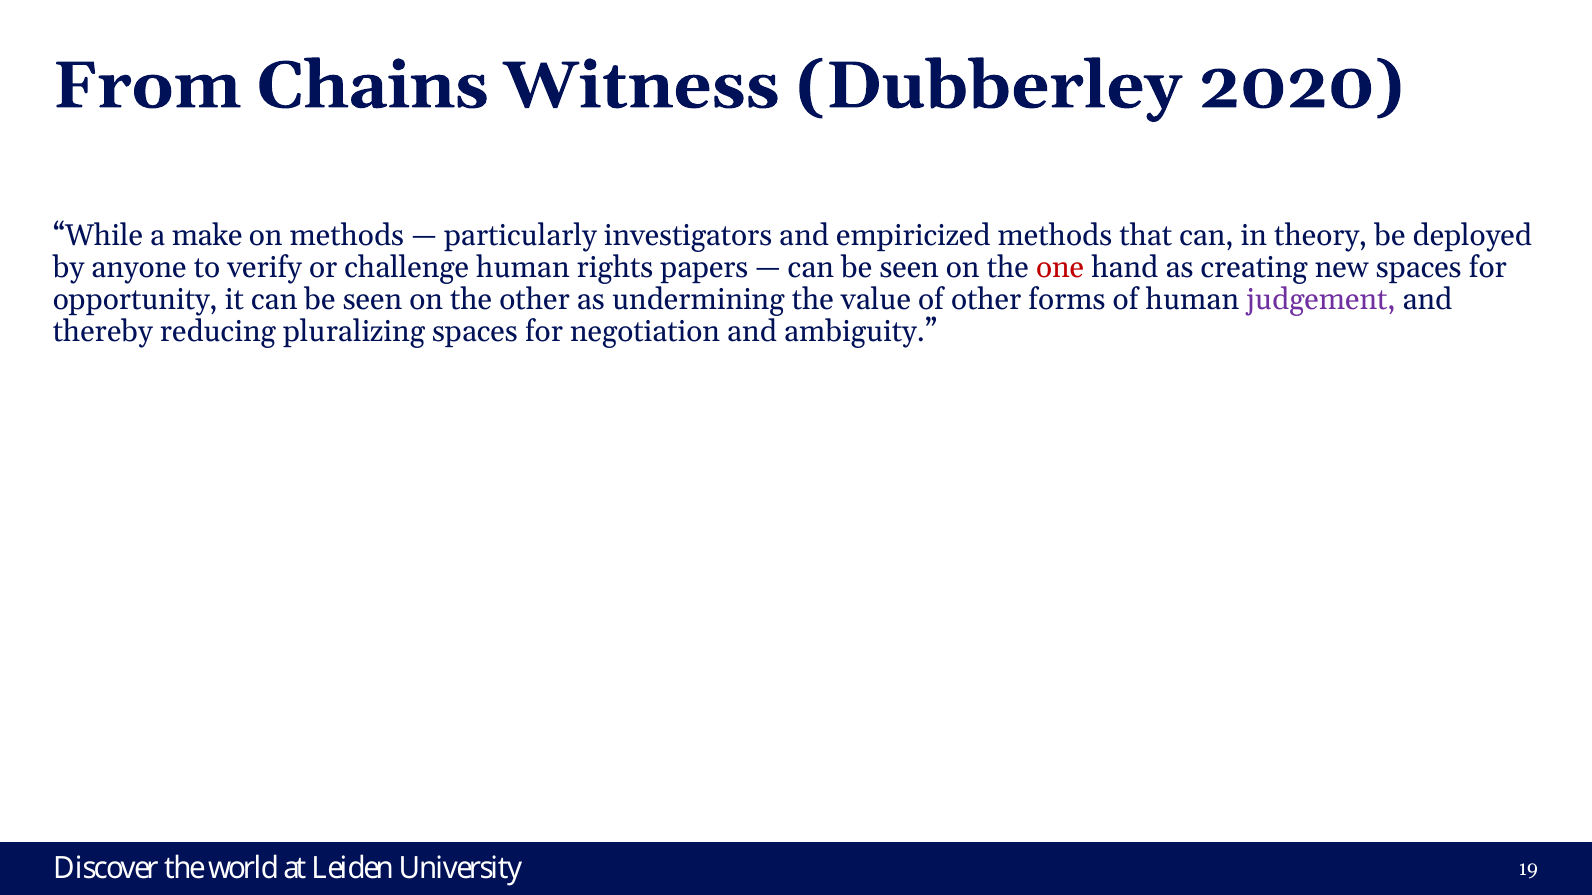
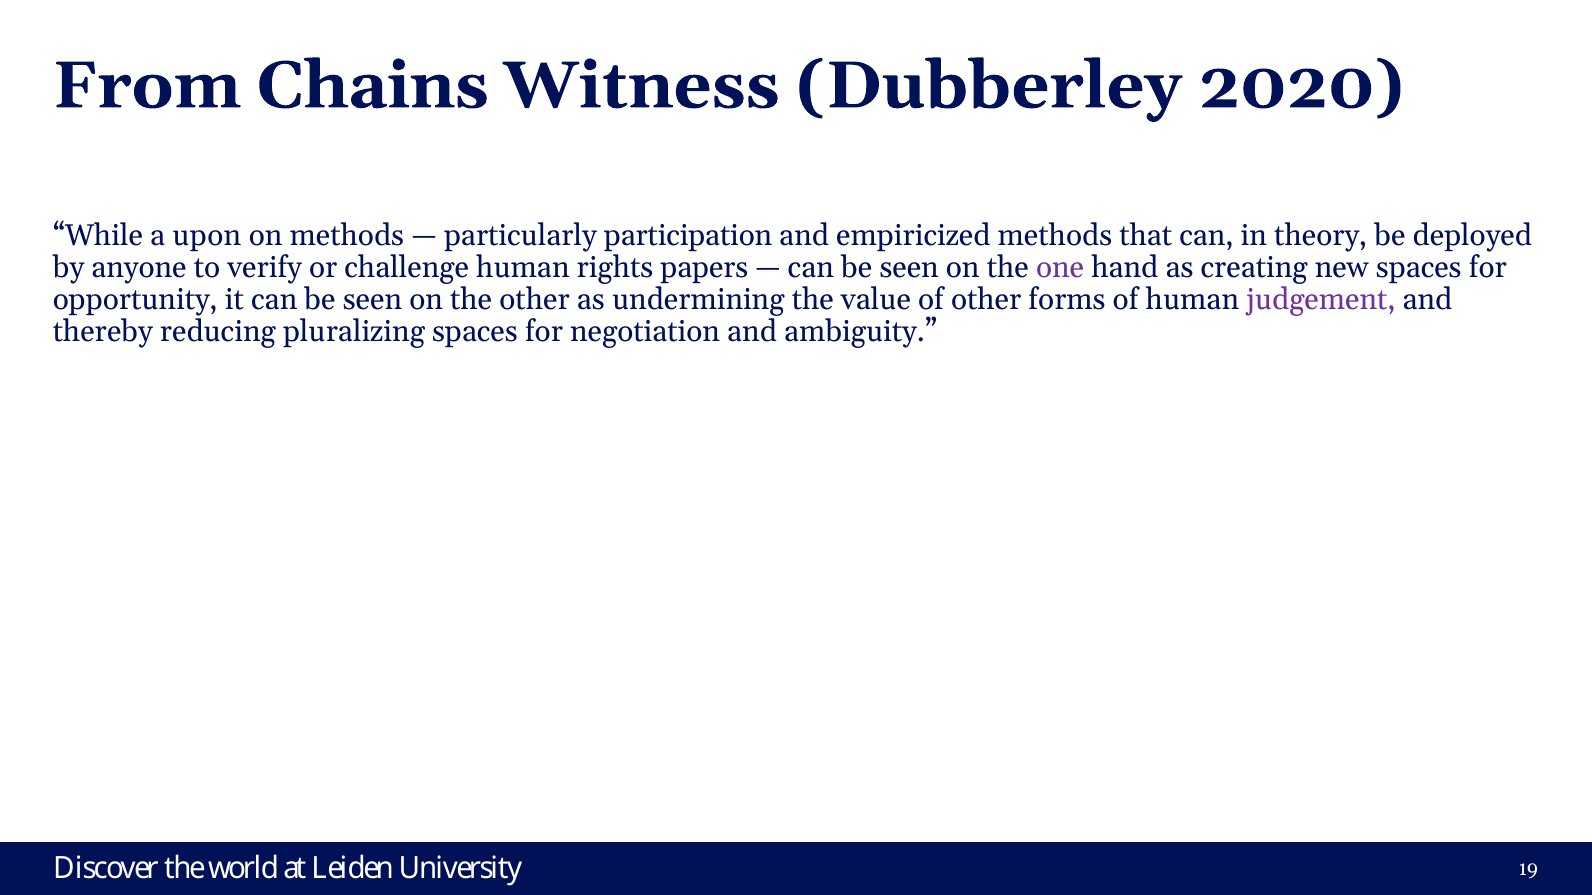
make: make -> upon
investigators: investigators -> participation
one colour: red -> purple
